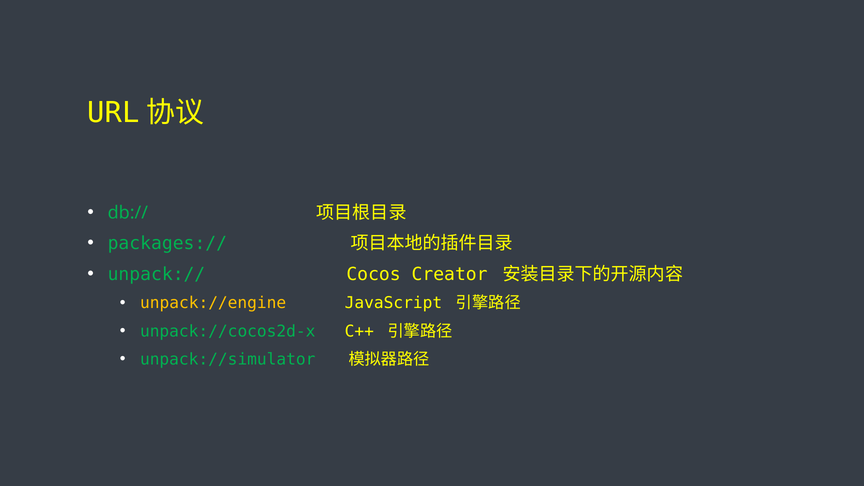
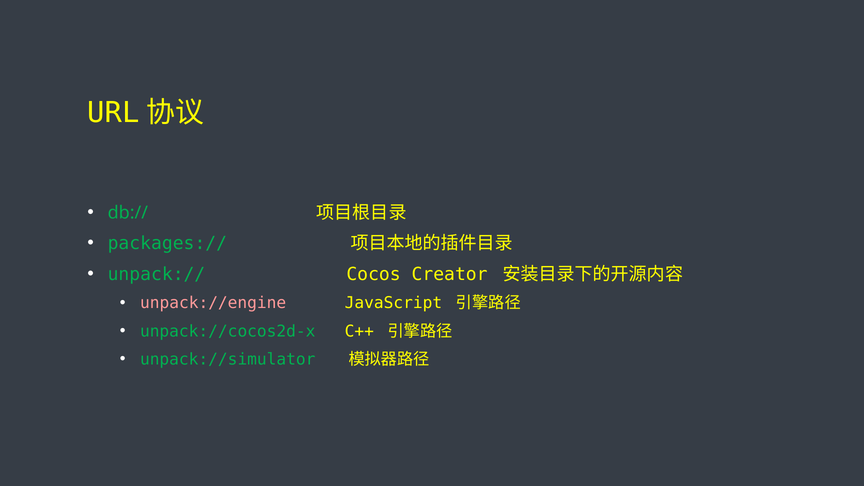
unpack://engine colour: yellow -> pink
